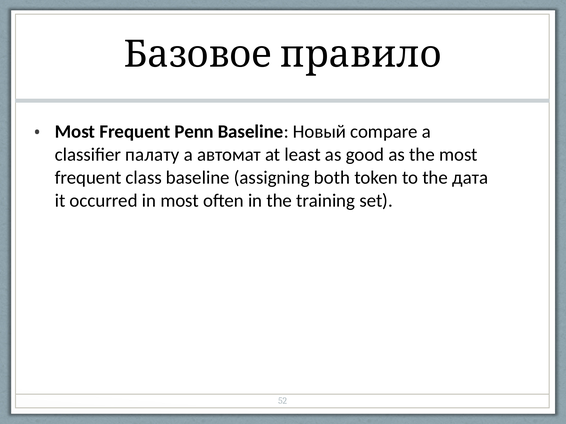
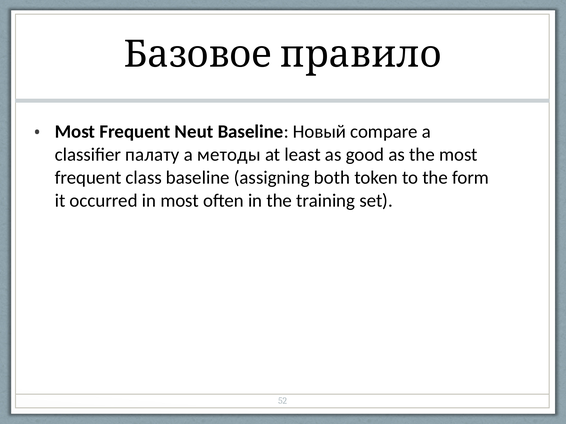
Penn: Penn -> Neut
автомат: автомат -> методы
дата: дата -> form
